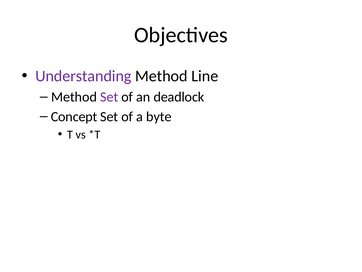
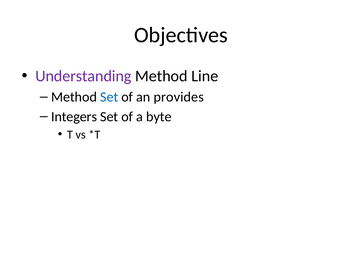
Set at (109, 97) colour: purple -> blue
deadlock: deadlock -> provides
Concept: Concept -> Integers
